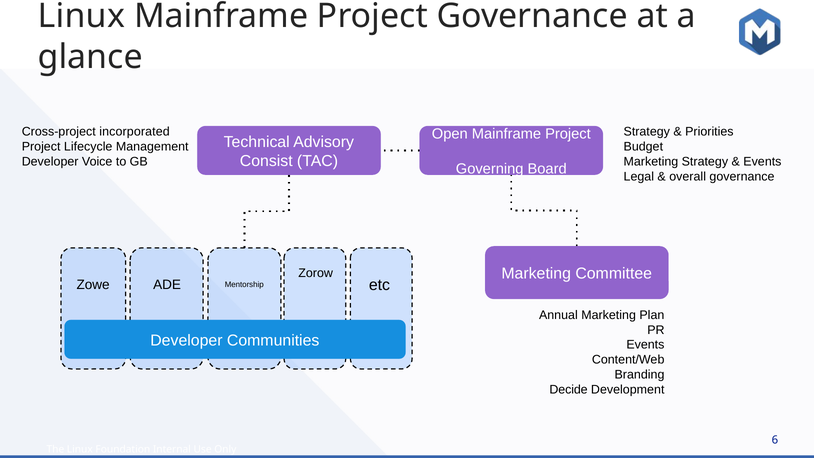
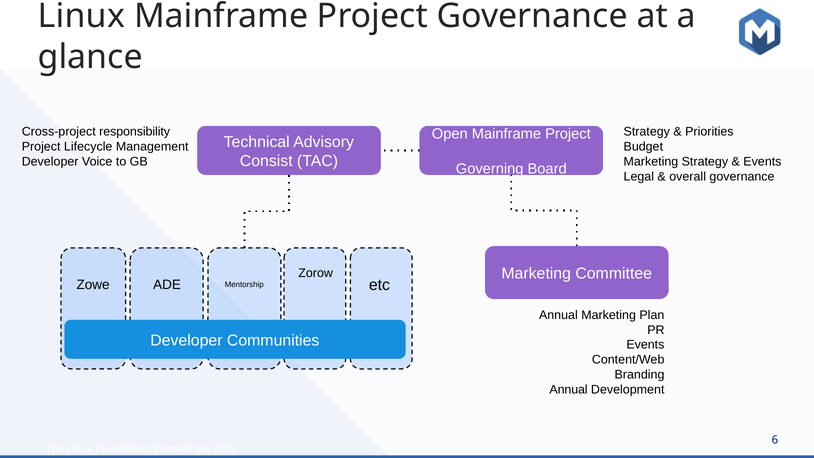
incorporated: incorporated -> responsibility
Decide at (569, 390): Decide -> Annual
